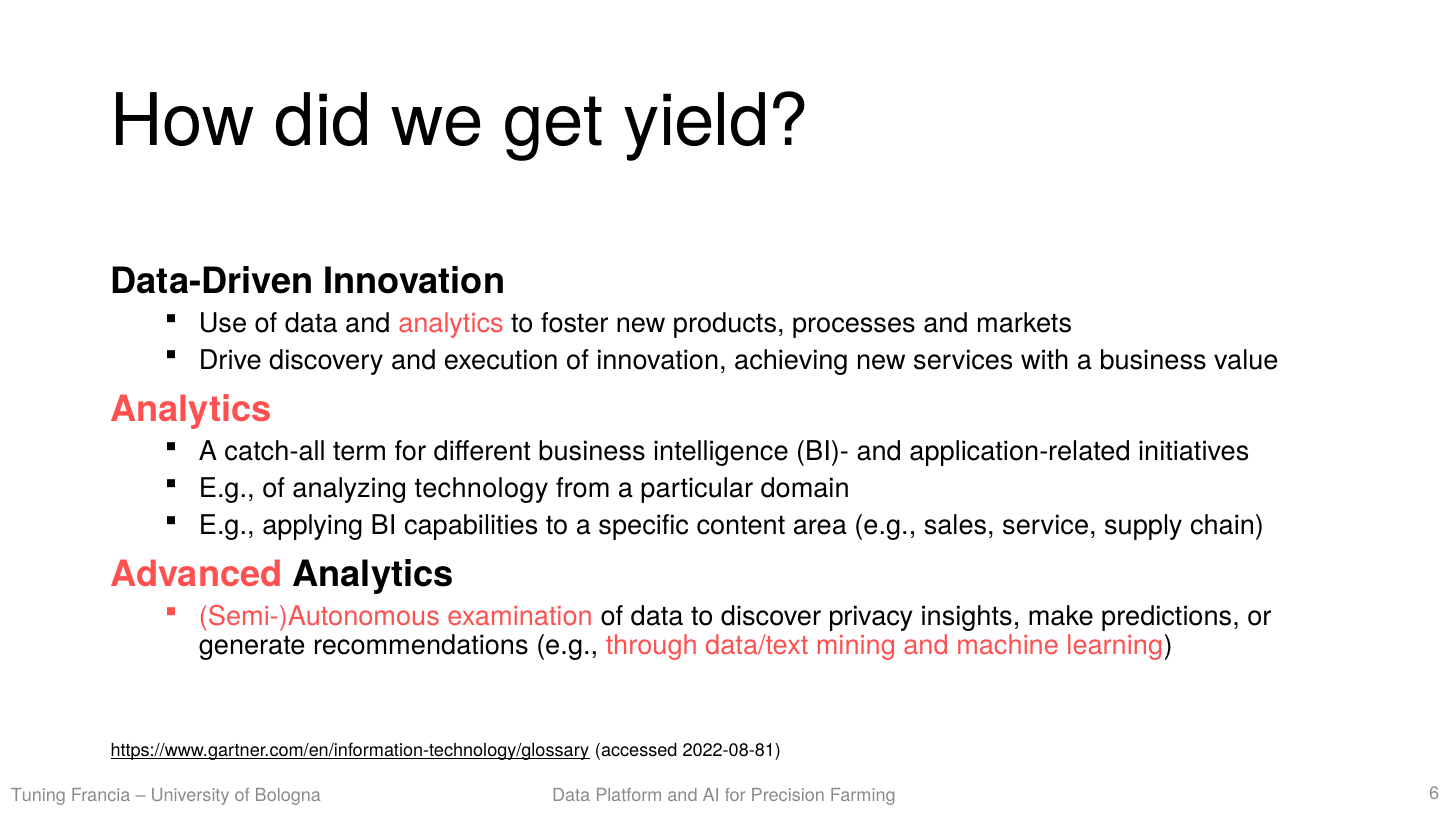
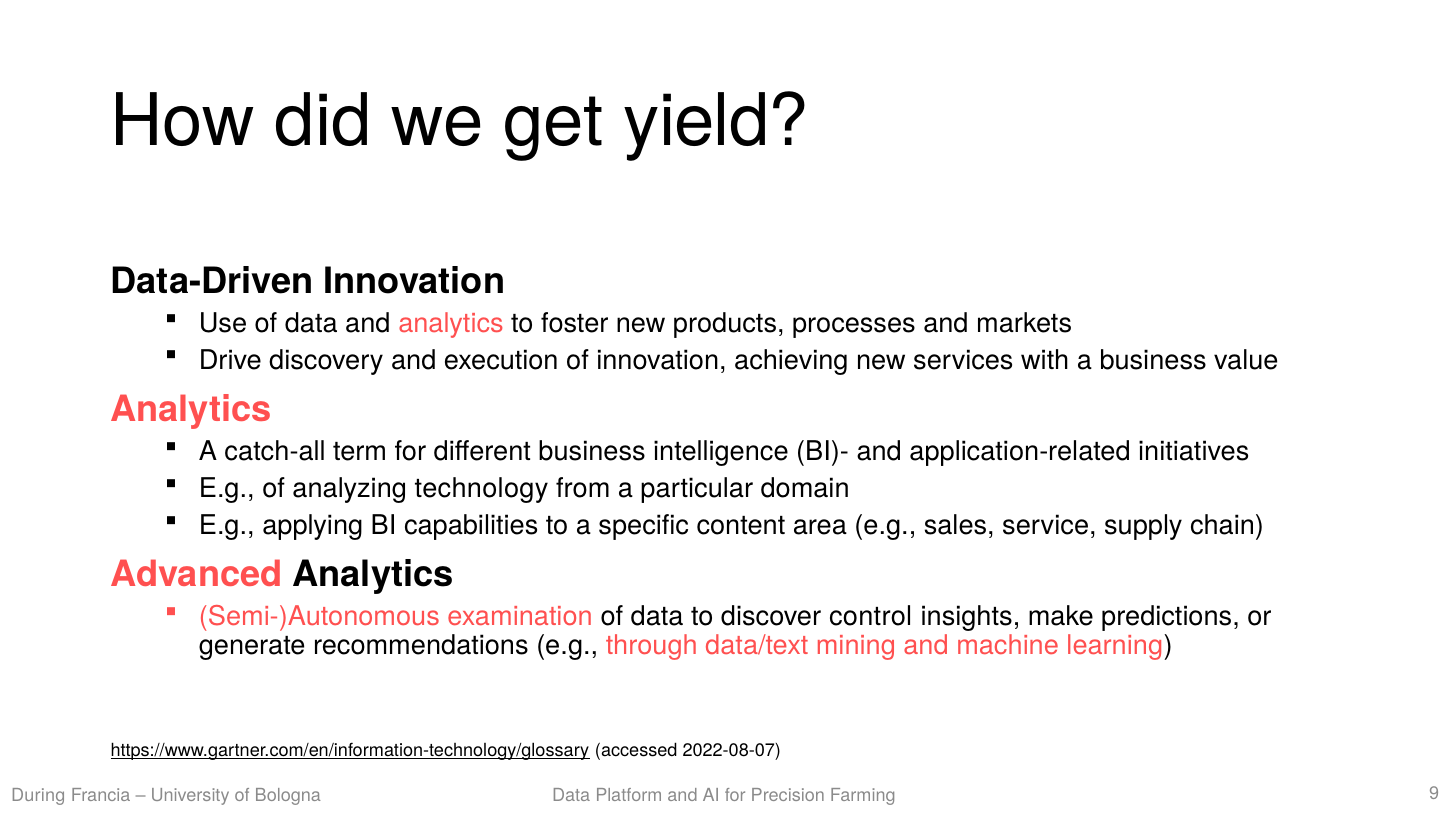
privacy: privacy -> control
2022-08-81: 2022-08-81 -> 2022-08-07
Tuning: Tuning -> During
6: 6 -> 9
